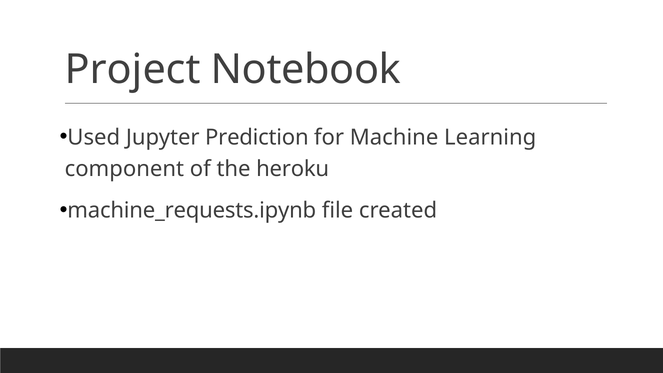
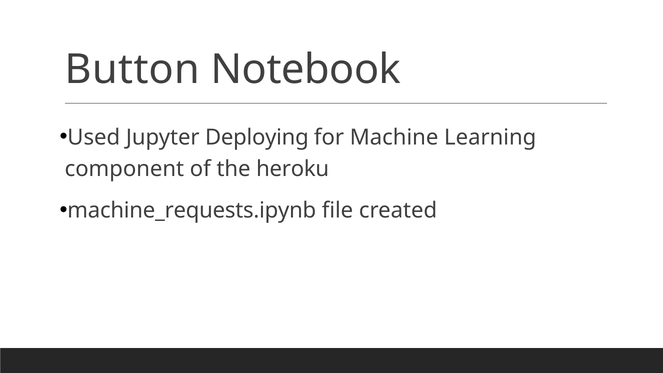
Project: Project -> Button
Prediction: Prediction -> Deploying
